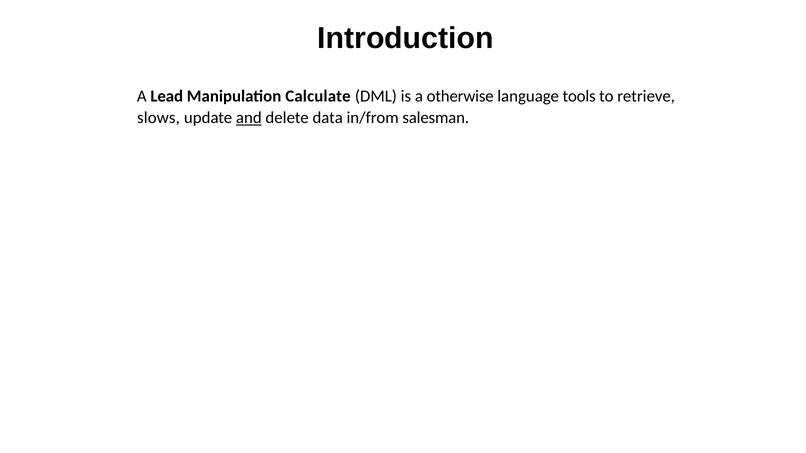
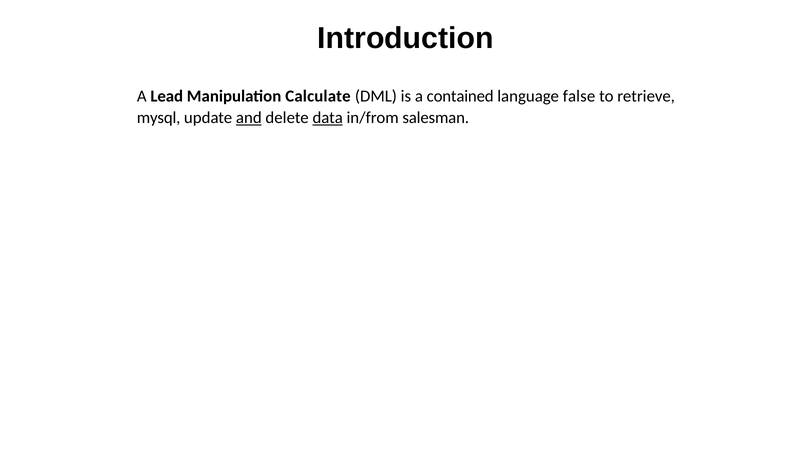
otherwise: otherwise -> contained
tools: tools -> false
slows: slows -> mysql
data underline: none -> present
